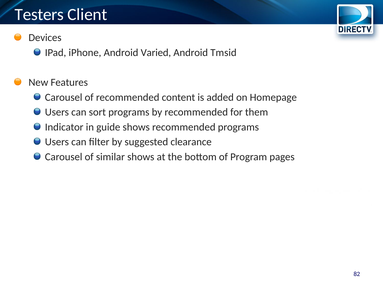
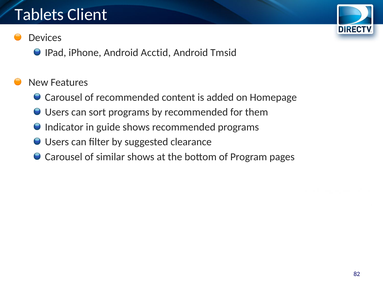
Testers: Testers -> Tablets
Varied: Varied -> Acctid
